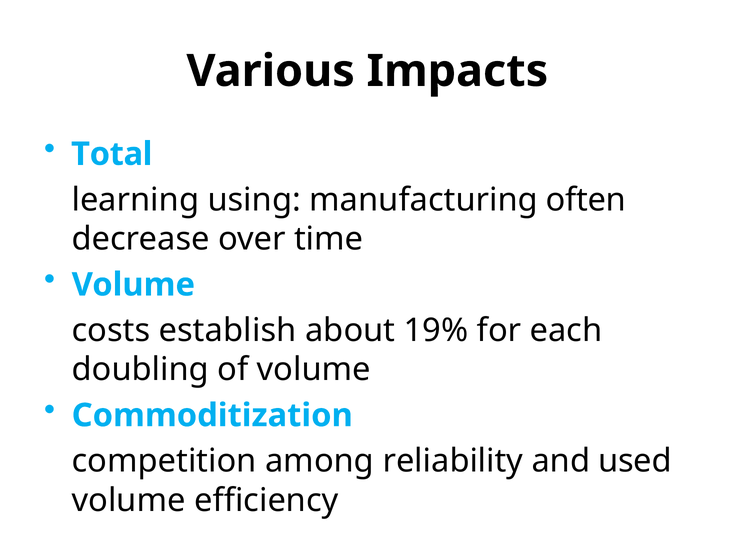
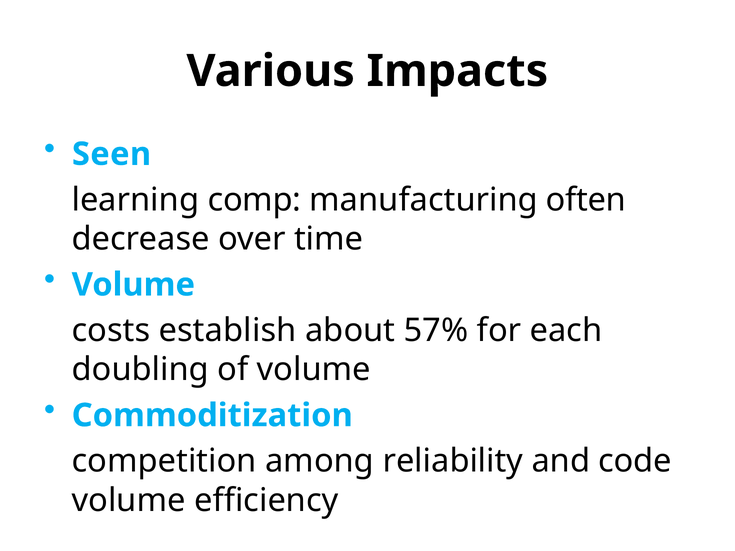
Total: Total -> Seen
using: using -> comp
19%: 19% -> 57%
used: used -> code
